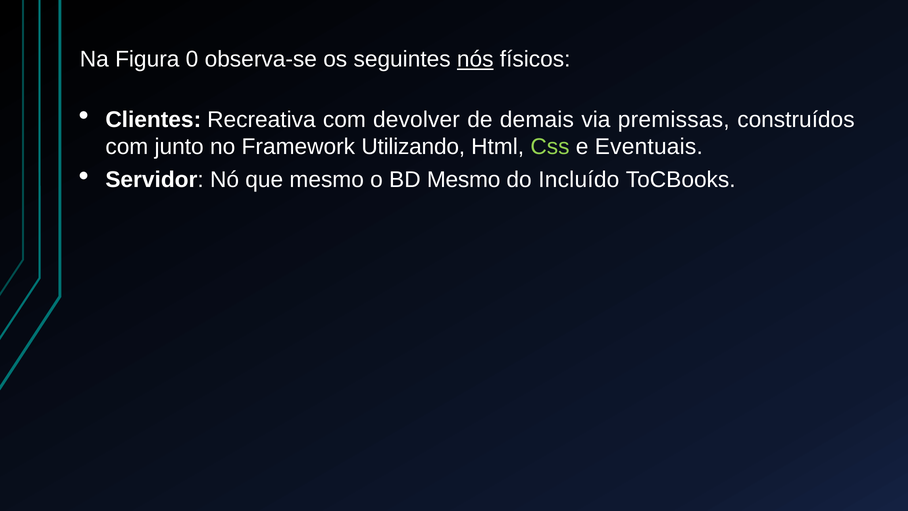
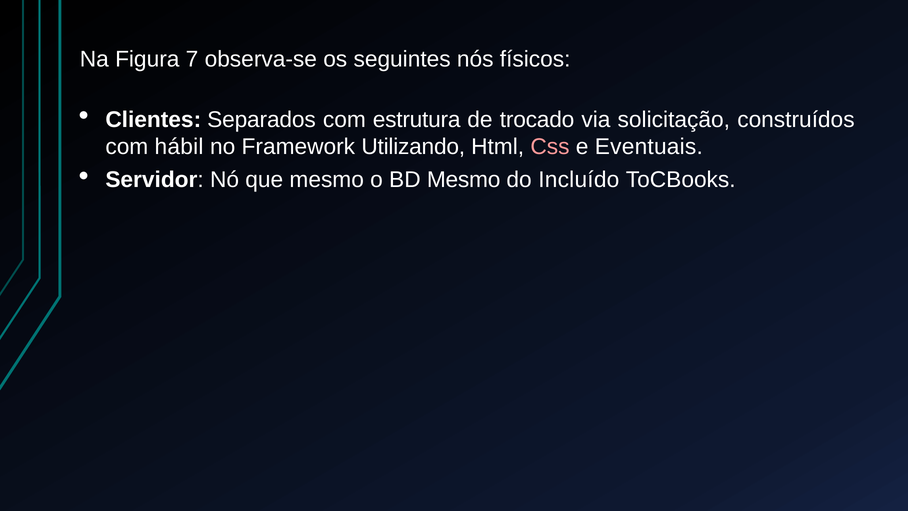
0: 0 -> 7
nós underline: present -> none
Recreativa: Recreativa -> Separados
devolver: devolver -> estrutura
demais: demais -> trocado
premissas: premissas -> solicitação
junto: junto -> hábil
Css colour: light green -> pink
